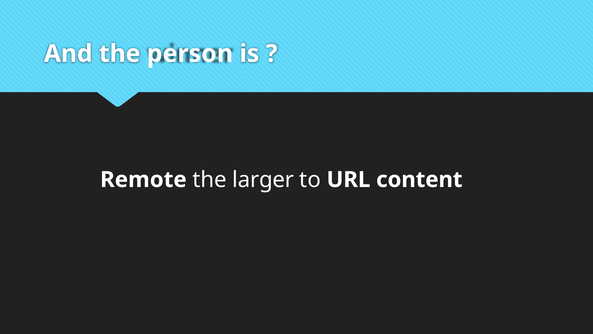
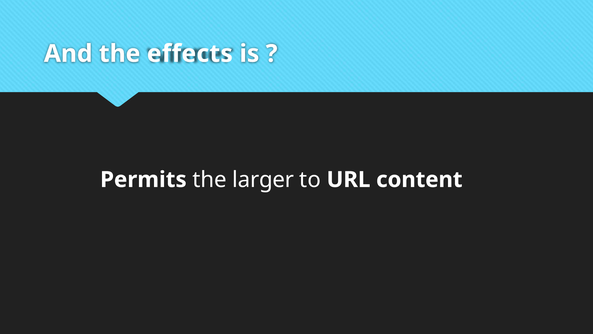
person: person -> effects
Remote: Remote -> Permits
